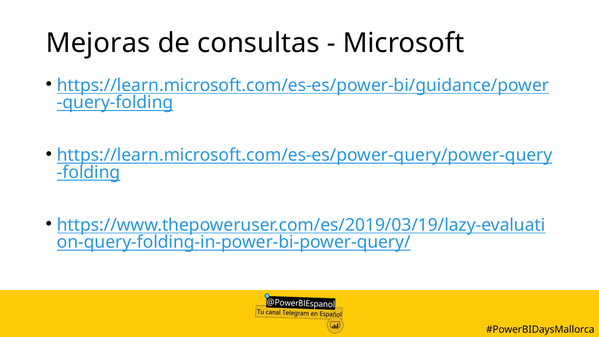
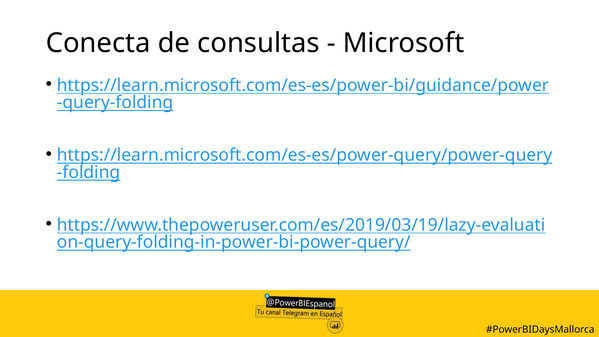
Mejoras: Mejoras -> Conecta
